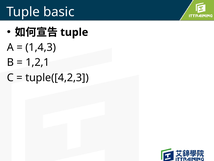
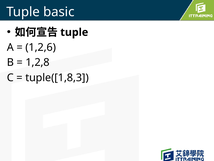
1,4,3: 1,4,3 -> 1,2,6
1,2,1: 1,2,1 -> 1,2,8
tuple([4,2,3: tuple([4,2,3 -> tuple([1,8,3
